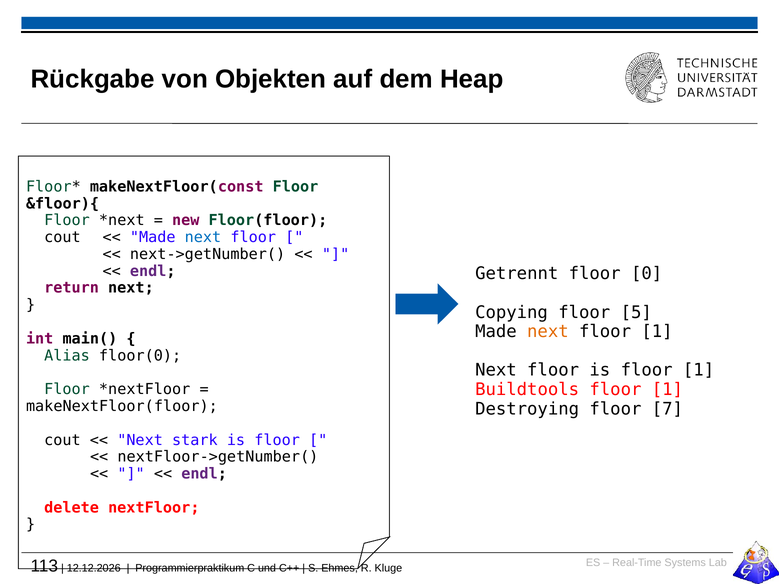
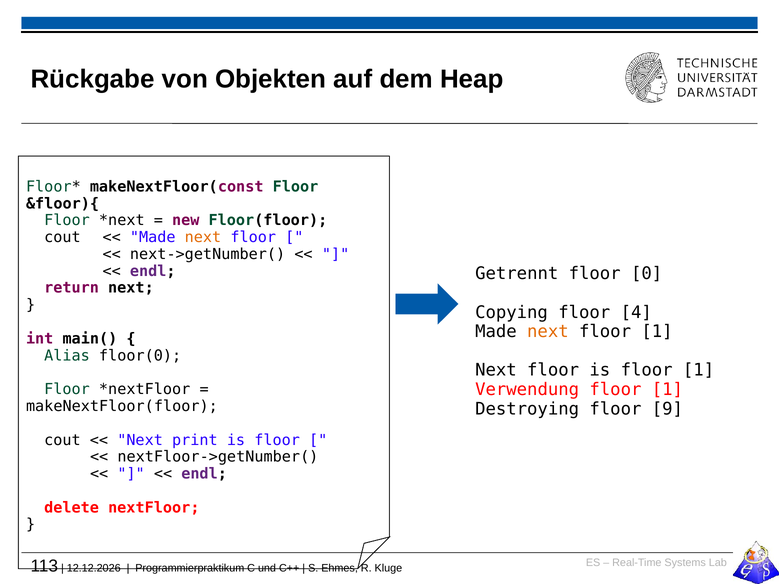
next at (203, 237) colour: blue -> orange
5: 5 -> 4
Buildtools: Buildtools -> Verwendung
7: 7 -> 9
stark: stark -> print
